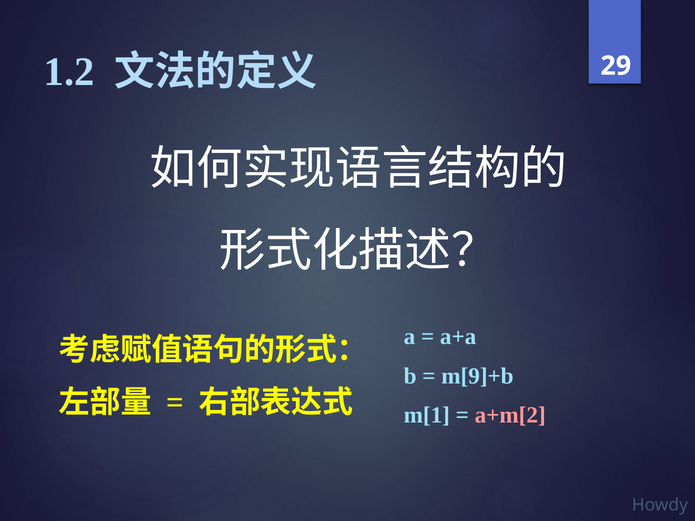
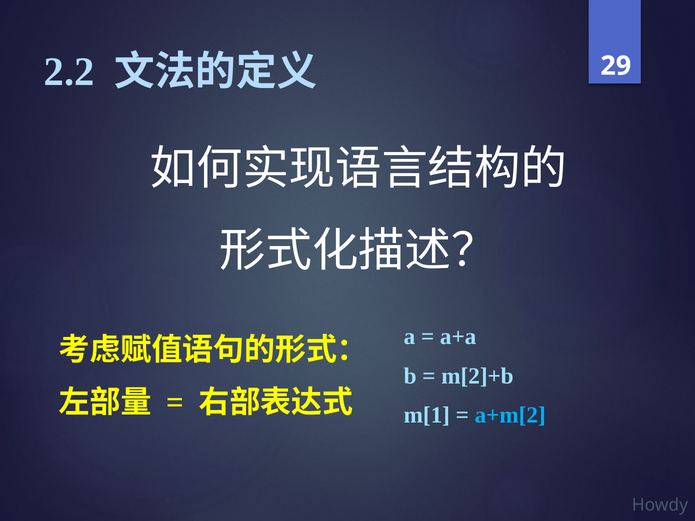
1.2: 1.2 -> 2.2
m[9]+b: m[9]+b -> m[2]+b
a+m[2 colour: pink -> light blue
